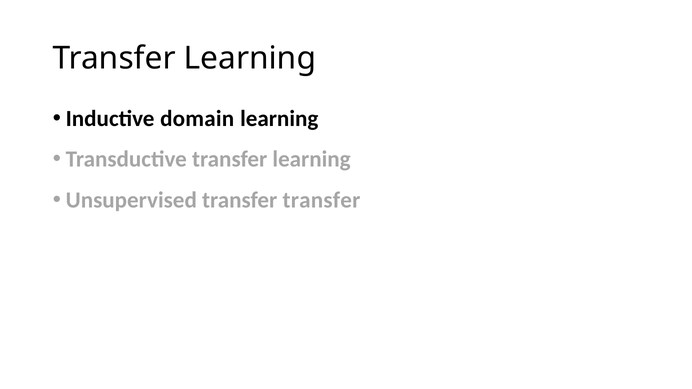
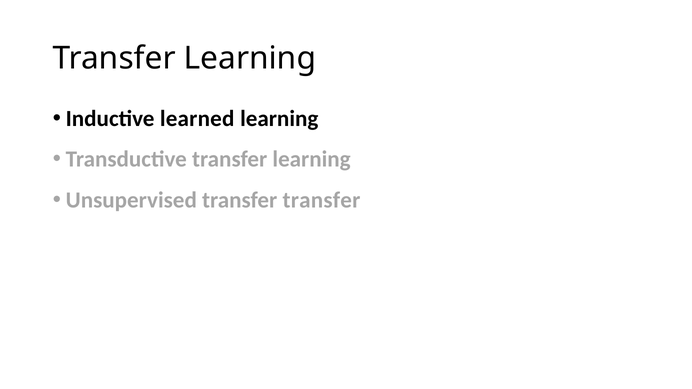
domain: domain -> learned
